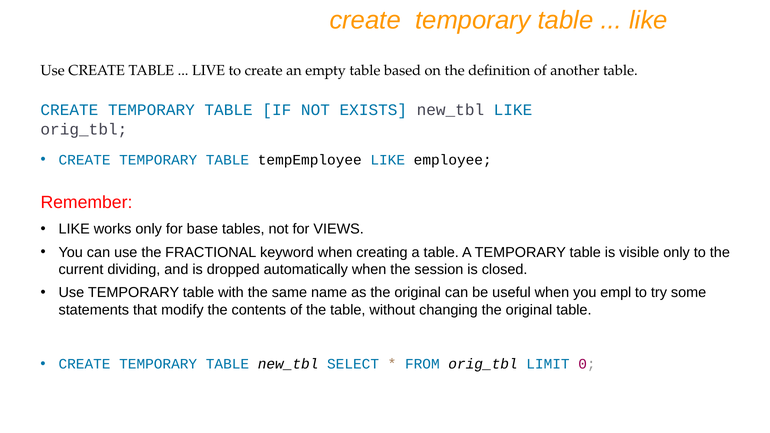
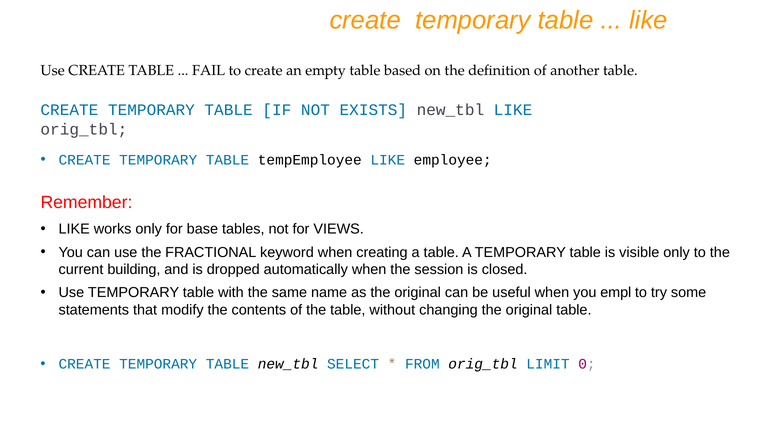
LIVE: LIVE -> FAIL
dividing: dividing -> building
